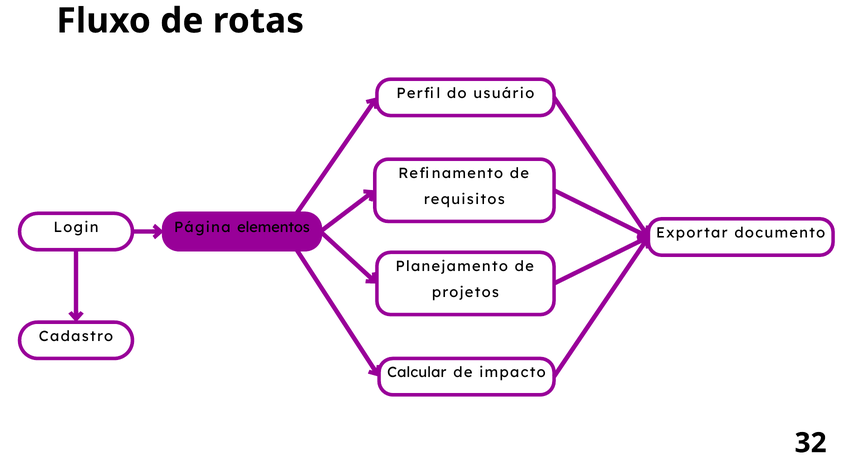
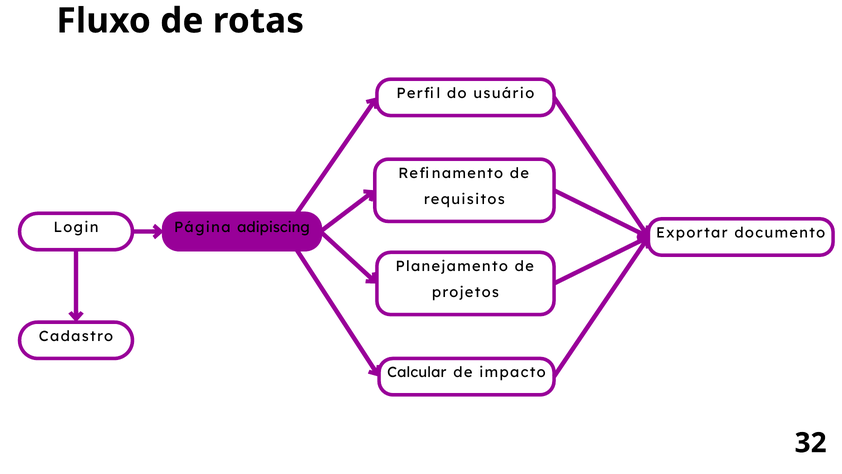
elementos: elementos -> adipiscing
